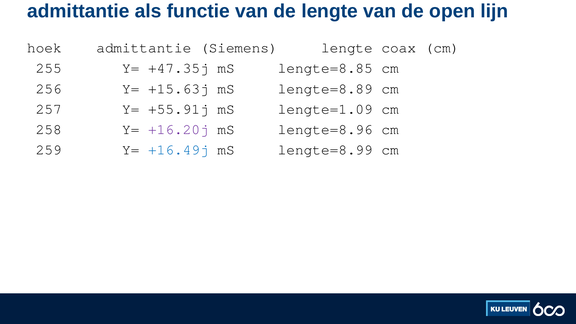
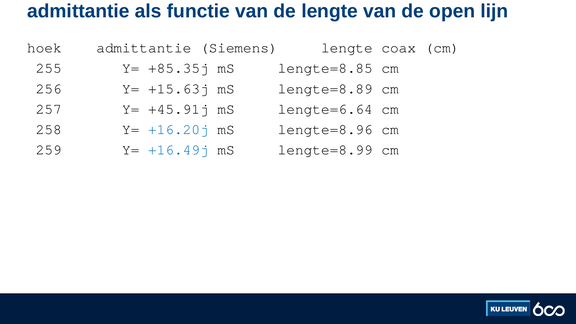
+47.35j: +47.35j -> +85.35j
+55.91j: +55.91j -> +45.91j
lengte=1.09: lengte=1.09 -> lengte=6.64
+16.20j colour: purple -> blue
